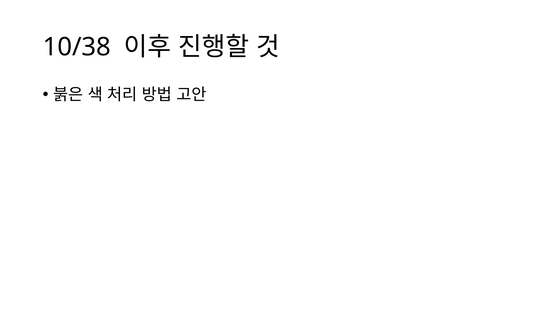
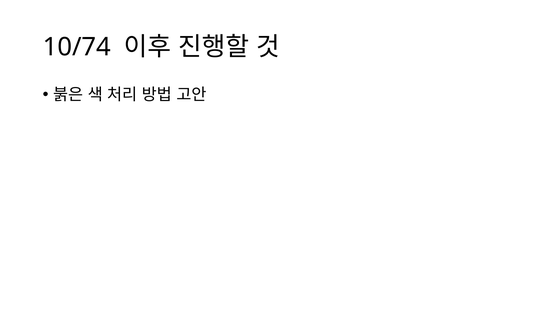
10/38: 10/38 -> 10/74
